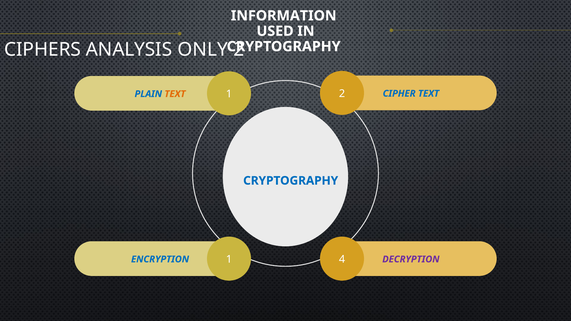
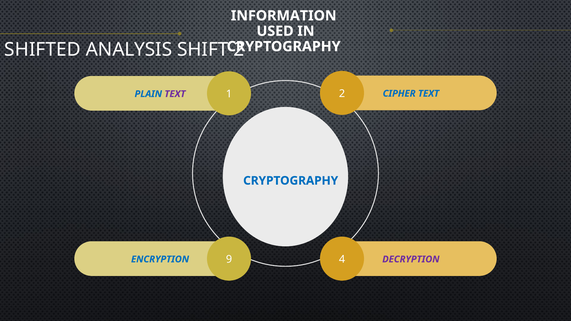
CIPHERS: CIPHERS -> SHIFTED
ONLY: ONLY -> SHIFT
TEXT at (175, 94) colour: orange -> purple
ENCRYPTION 1: 1 -> 9
